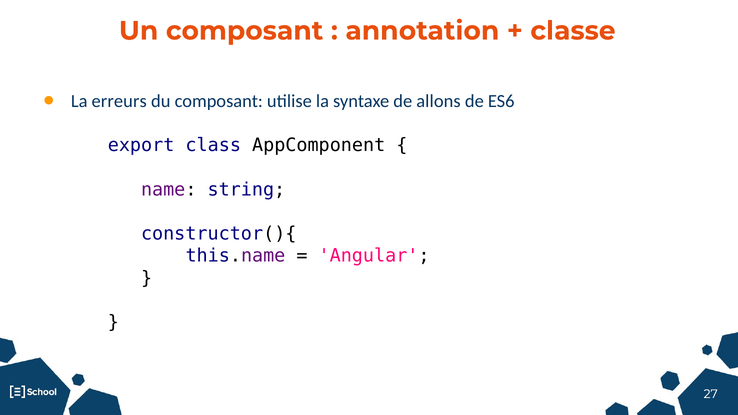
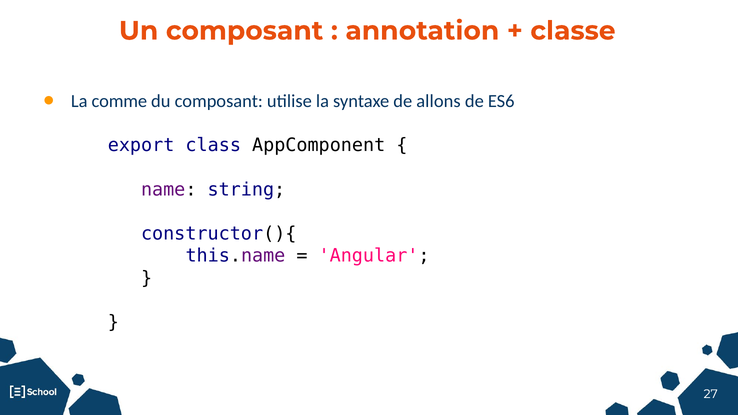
erreurs: erreurs -> comme
